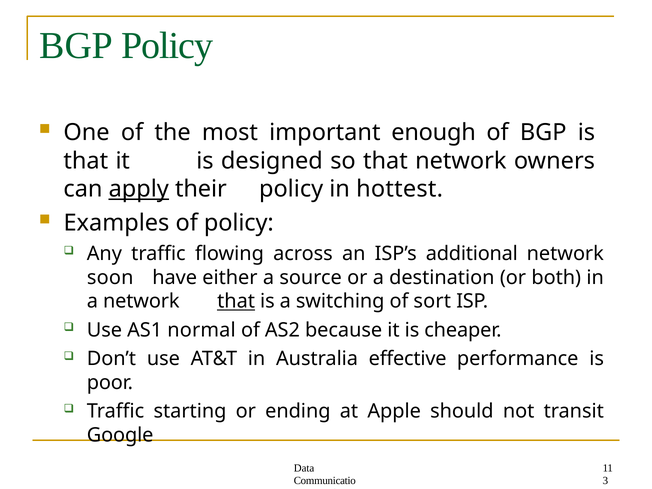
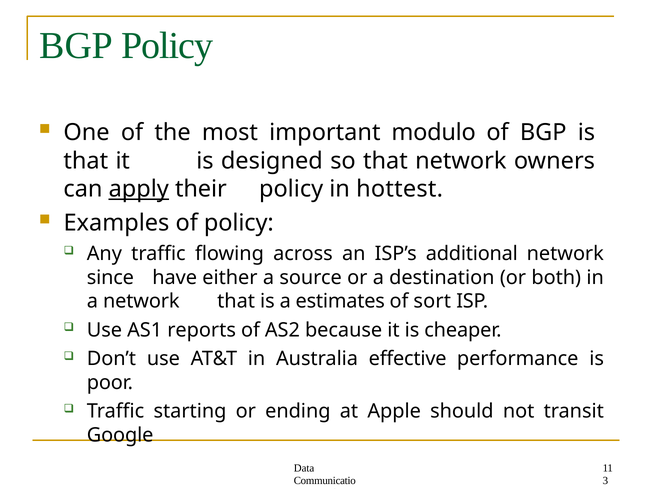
enough: enough -> modulo
soon: soon -> since
that at (236, 301) underline: present -> none
switching: switching -> estimates
normal: normal -> reports
